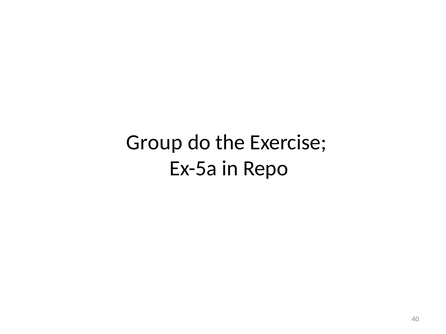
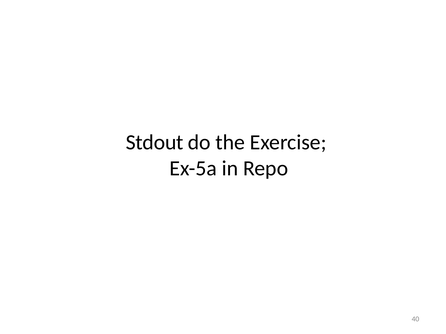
Group: Group -> Stdout
